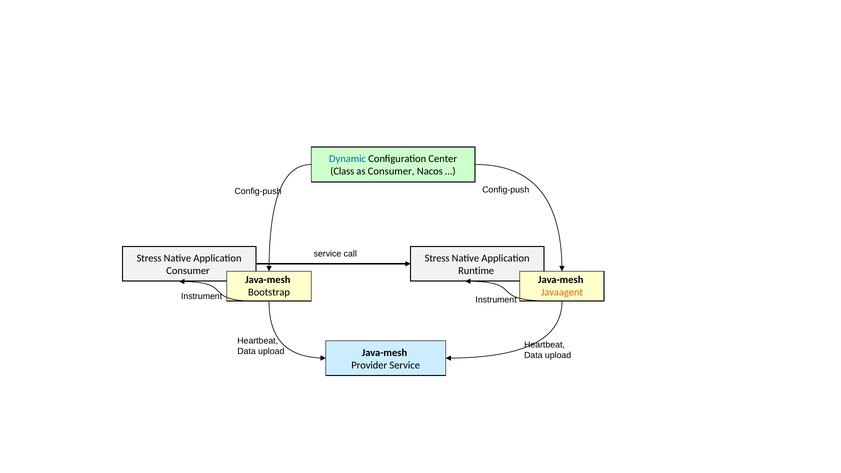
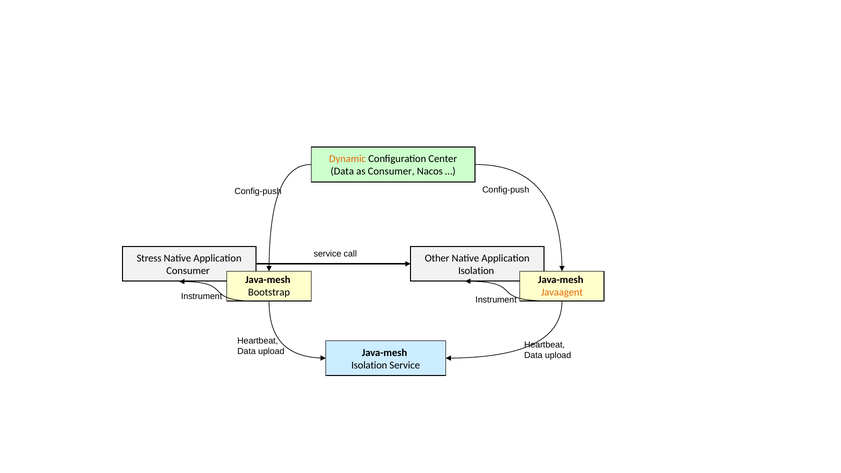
Dynamic colour: blue -> orange
Class at (342, 172): Class -> Data
Stress at (437, 258): Stress -> Other
Runtime at (476, 271): Runtime -> Isolation
Provider at (369, 365): Provider -> Isolation
